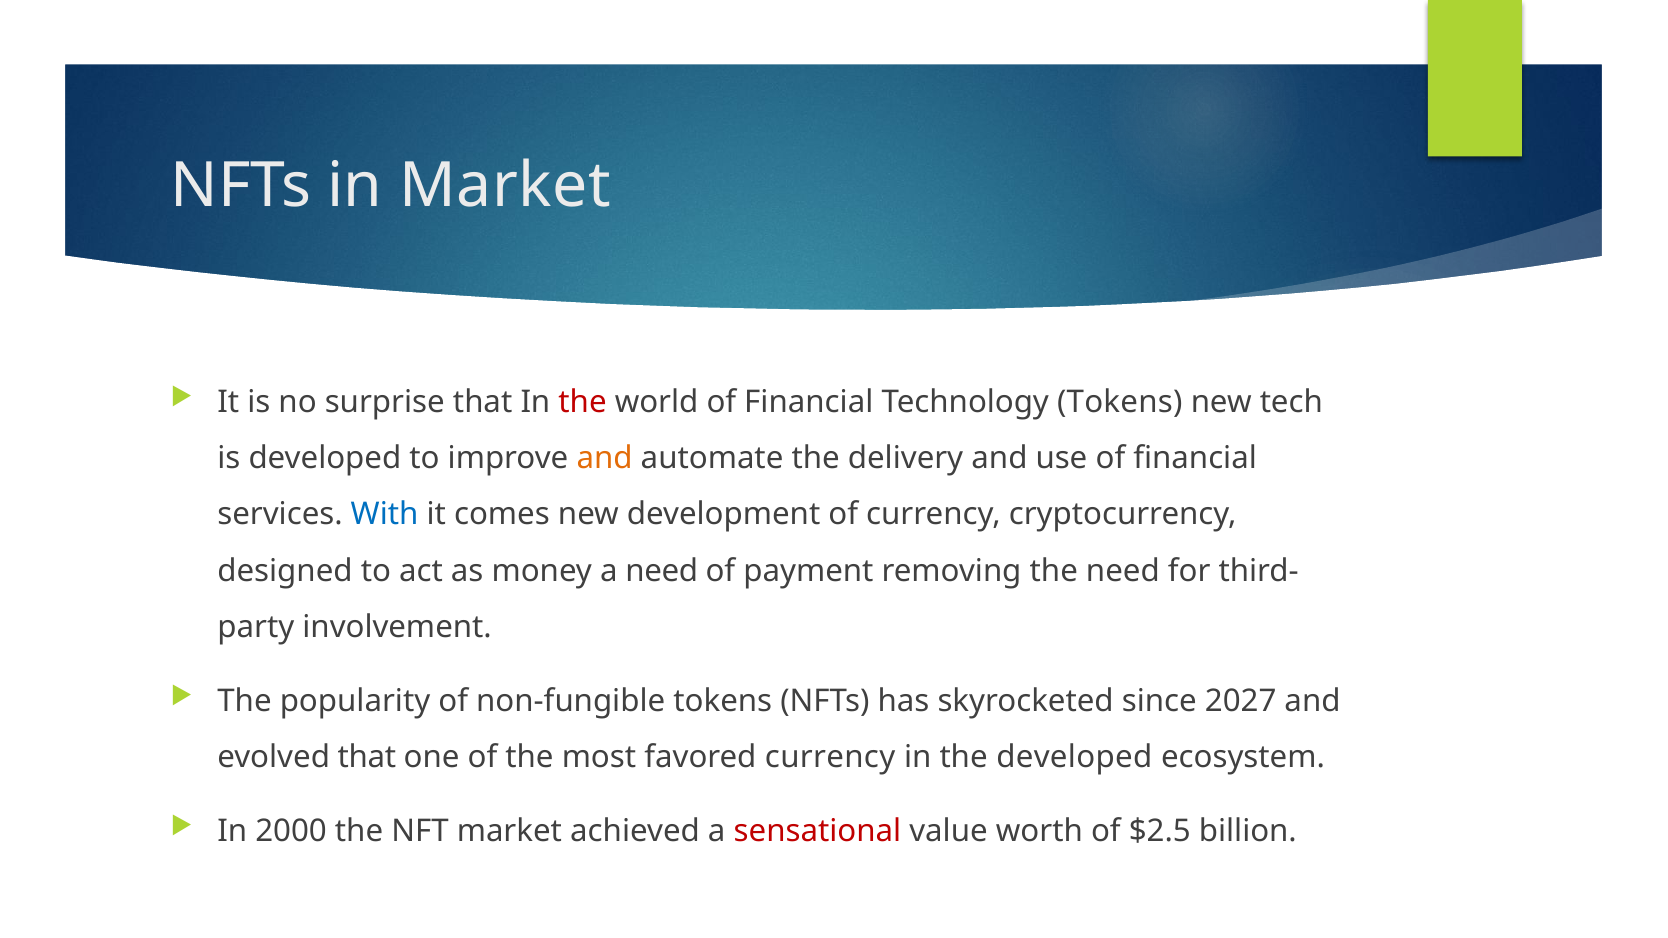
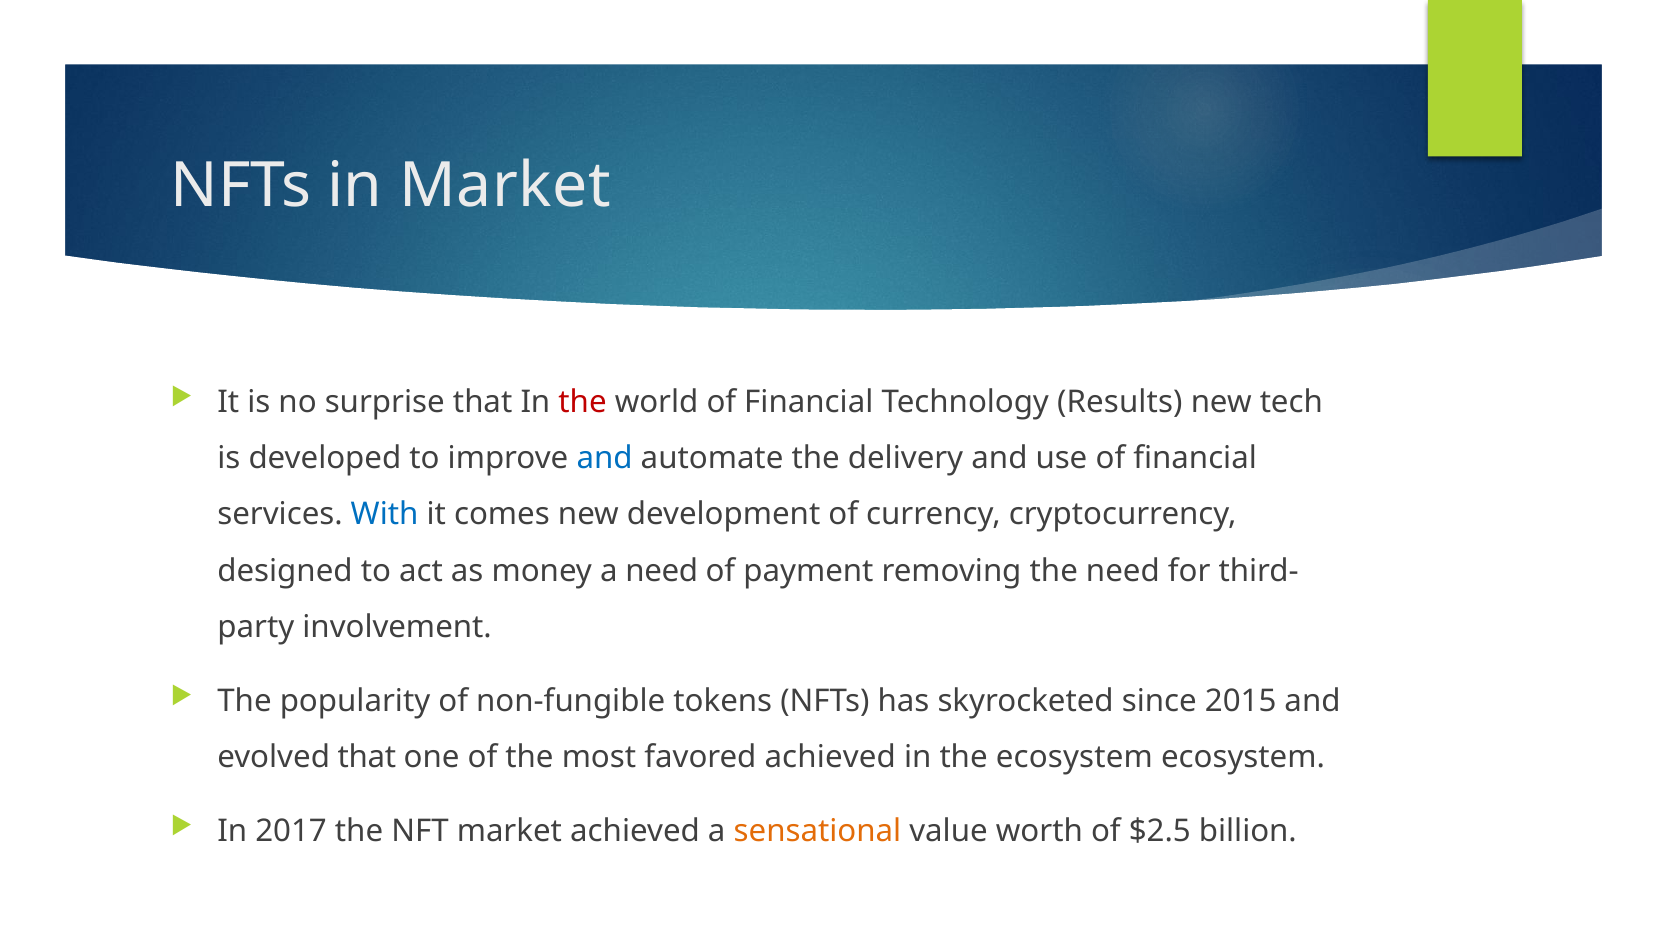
Technology Tokens: Tokens -> Results
and at (605, 458) colour: orange -> blue
2027: 2027 -> 2015
favored currency: currency -> achieved
the developed: developed -> ecosystem
2000: 2000 -> 2017
sensational colour: red -> orange
